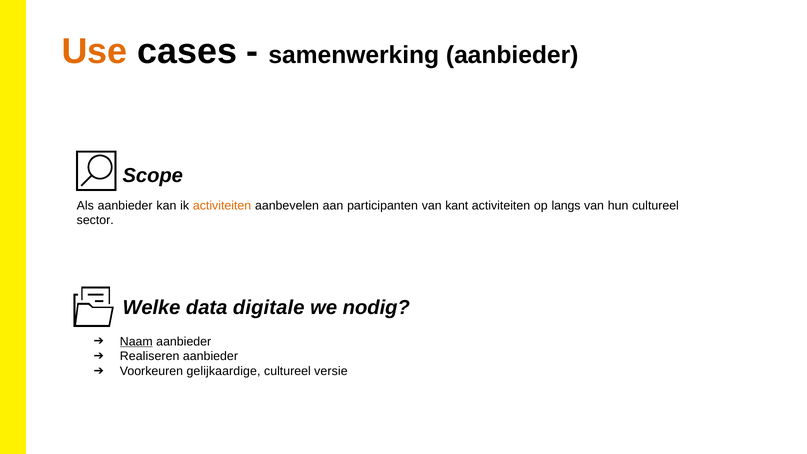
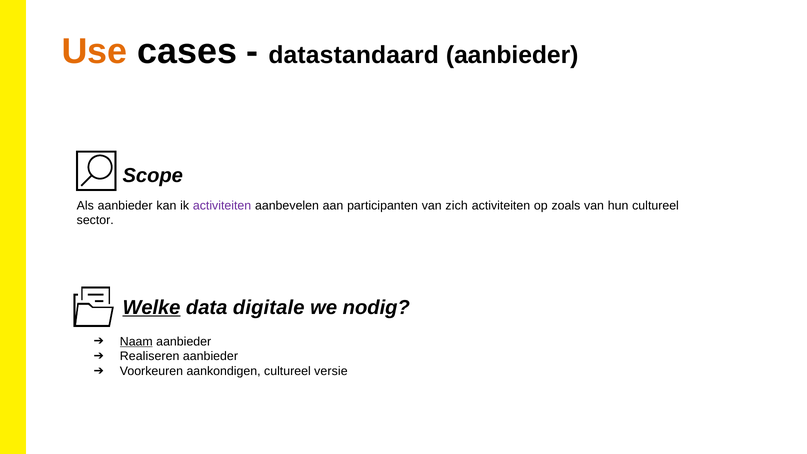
samenwerking: samenwerking -> datastandaard
activiteiten at (222, 206) colour: orange -> purple
kant: kant -> zich
langs: langs -> zoals
Welke underline: none -> present
gelijkaardige: gelijkaardige -> aankondigen
